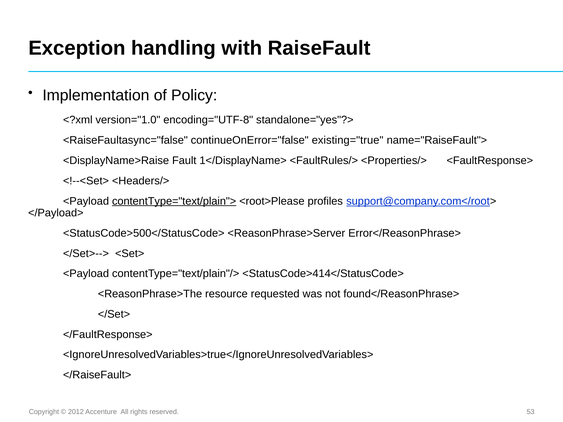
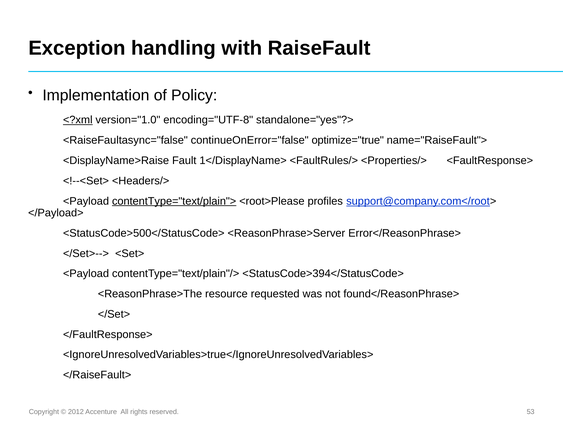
<?xml underline: none -> present
existing="true: existing="true -> optimize="true
<StatusCode>414</StatusCode>: <StatusCode>414</StatusCode> -> <StatusCode>394</StatusCode>
